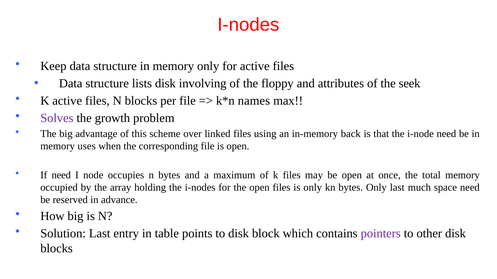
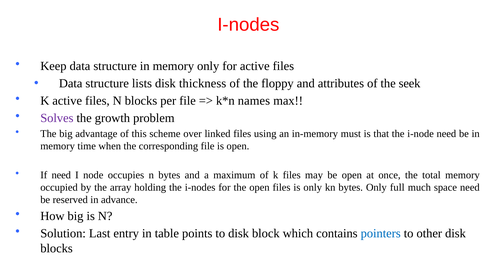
involving: involving -> thickness
back: back -> must
uses: uses -> time
Only last: last -> full
pointers colour: purple -> blue
